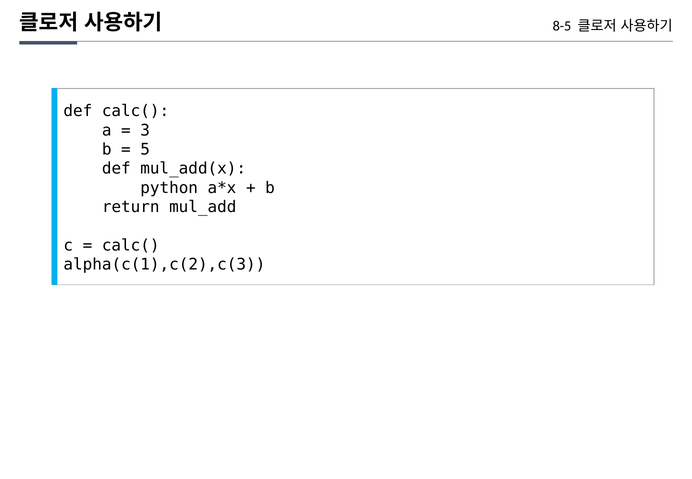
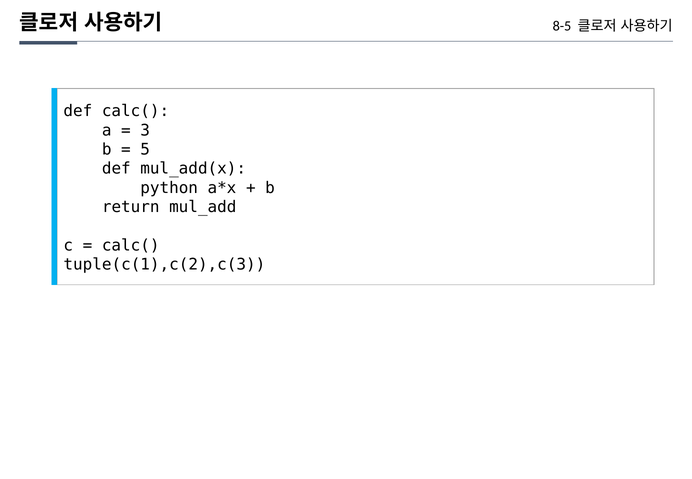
alpha(c(1),c(2),c(3: alpha(c(1),c(2),c(3 -> tuple(c(1),c(2),c(3
